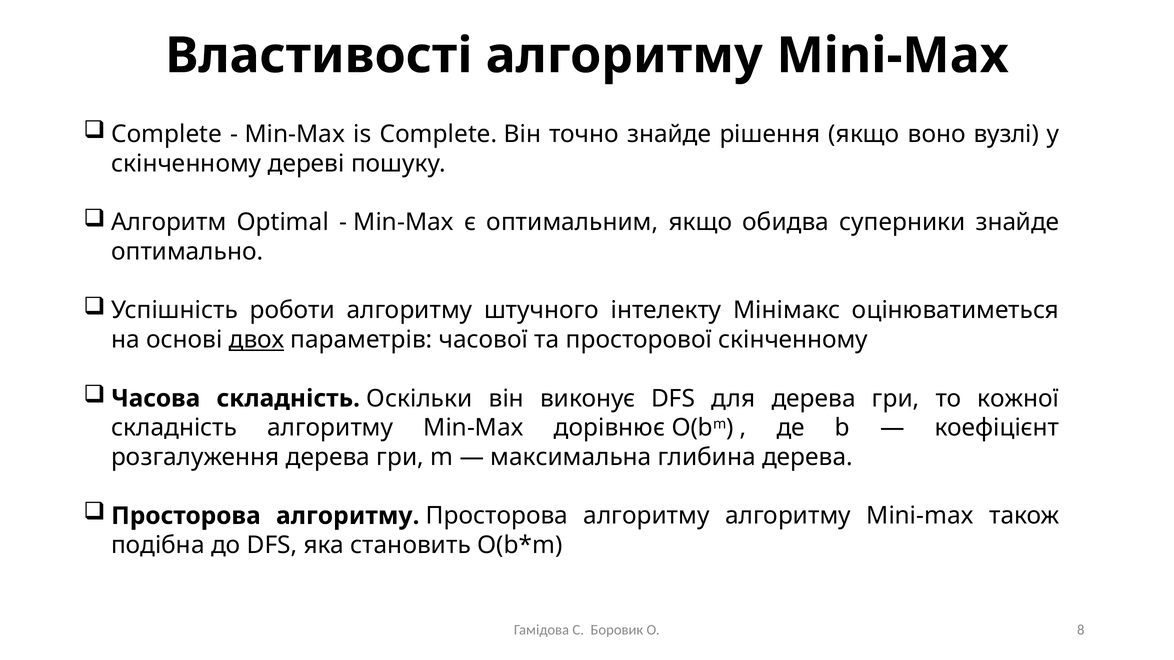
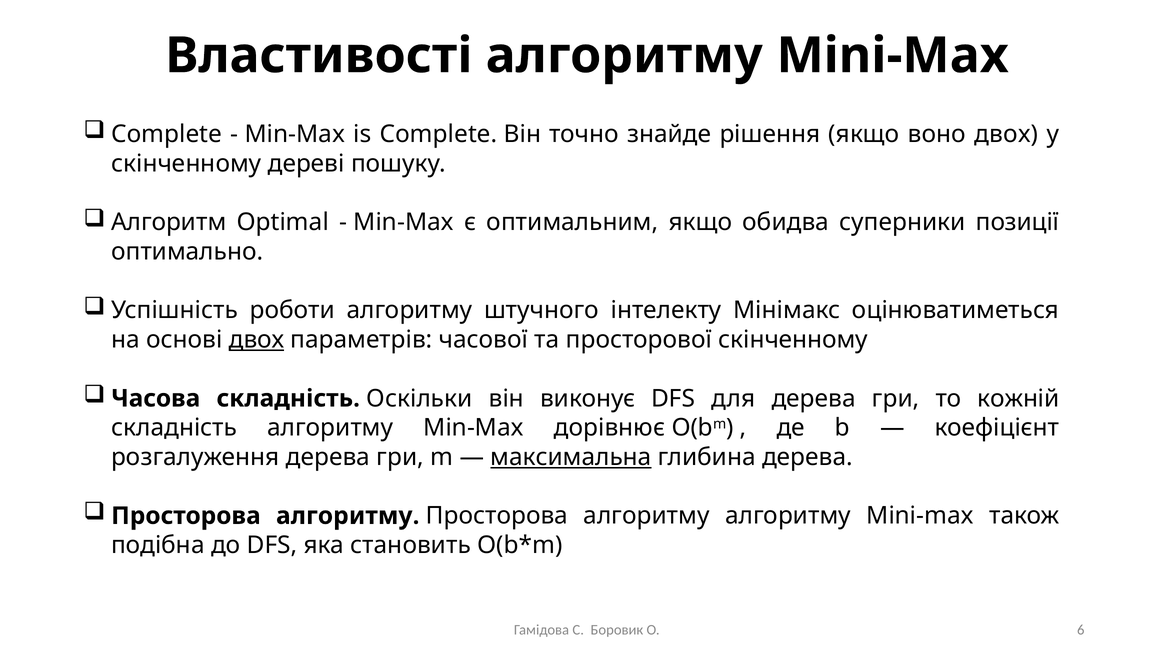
воно вузлі: вузлі -> двох
суперники знайде: знайде -> позиції
кожної: кожної -> кожній
максимальна underline: none -> present
8: 8 -> 6
